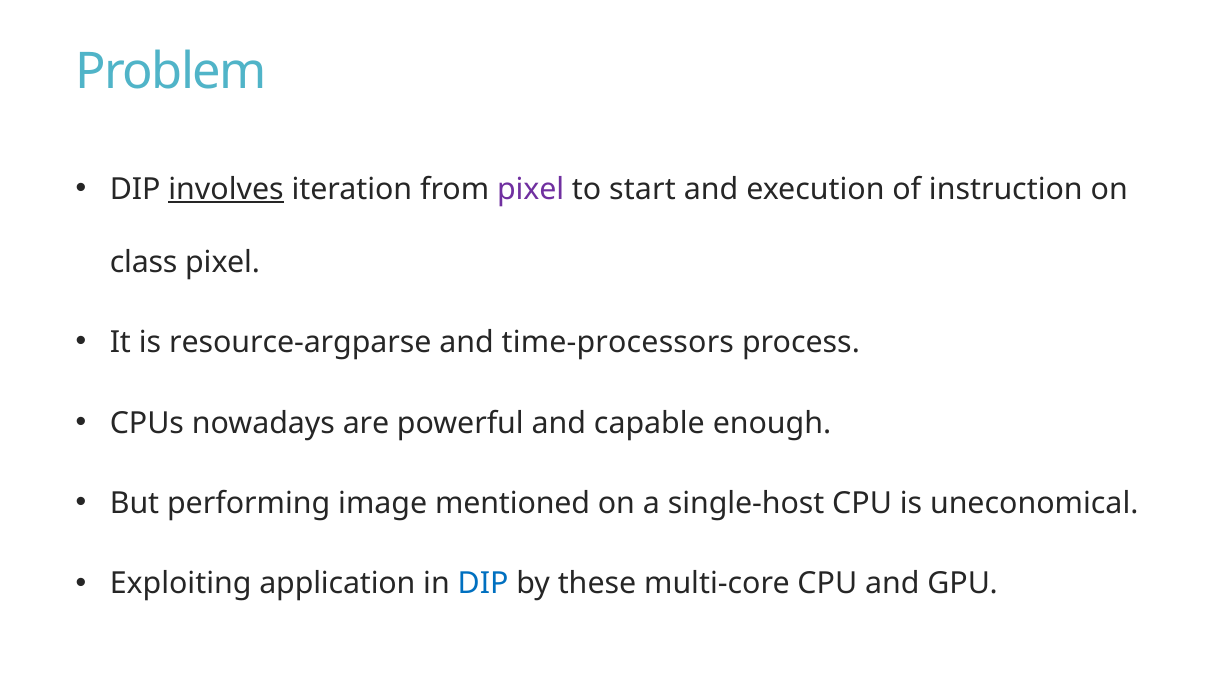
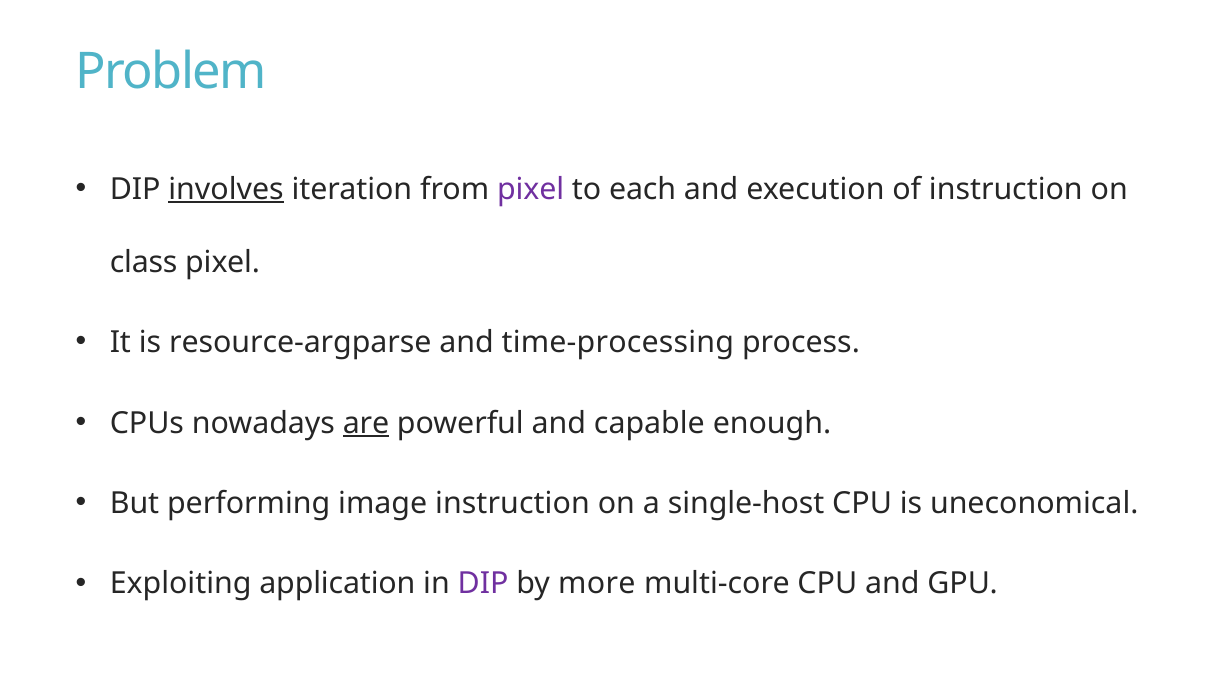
start: start -> each
time-processors: time-processors -> time-processing
are underline: none -> present
image mentioned: mentioned -> instruction
DIP at (483, 584) colour: blue -> purple
these: these -> more
